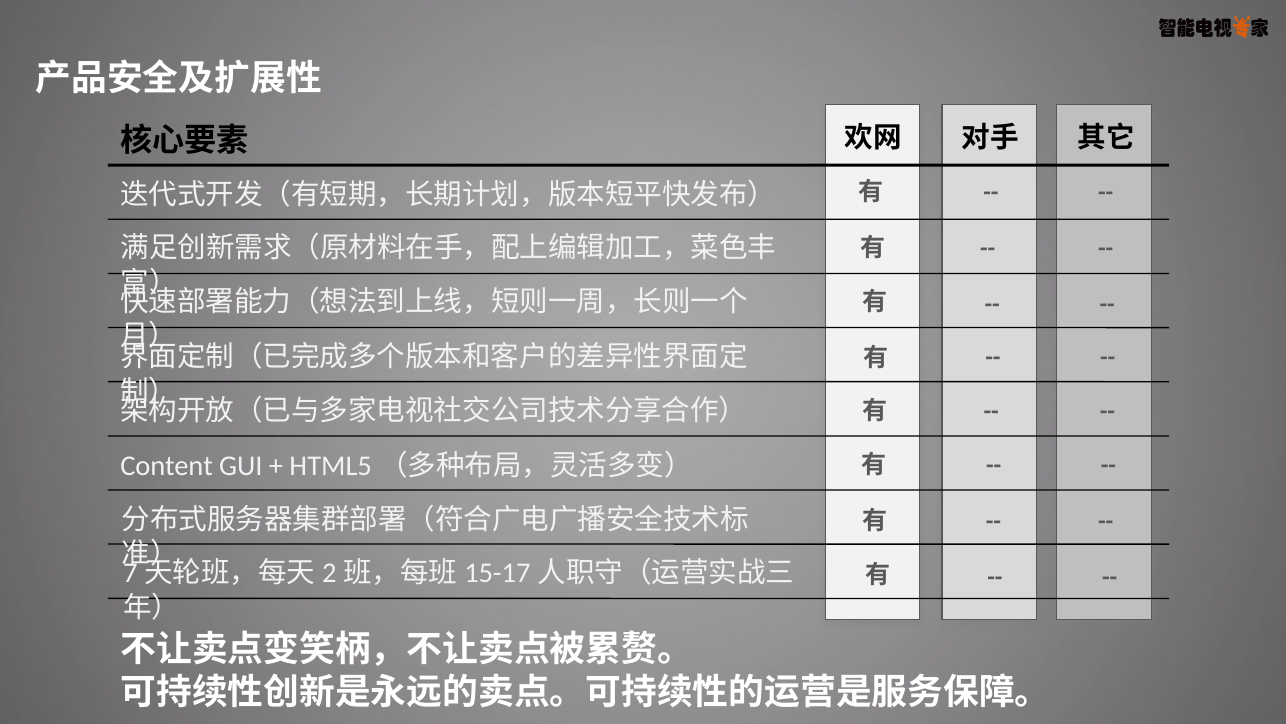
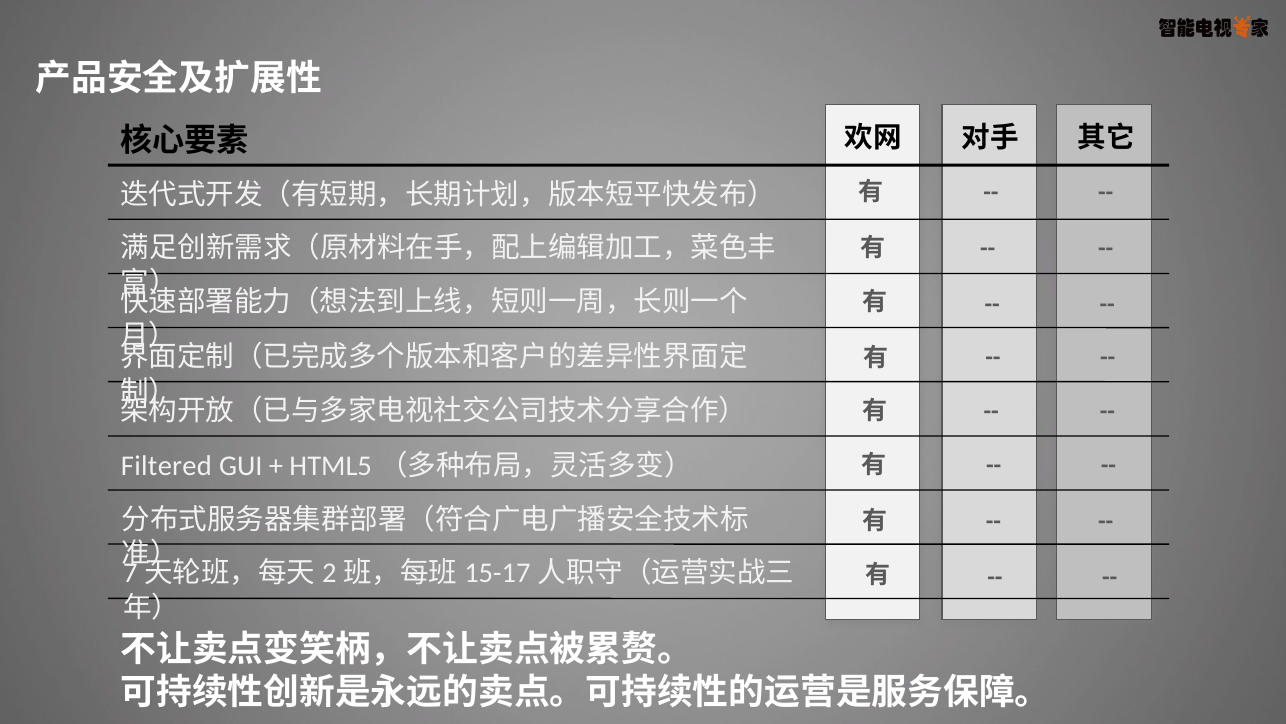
Content: Content -> Filtered
